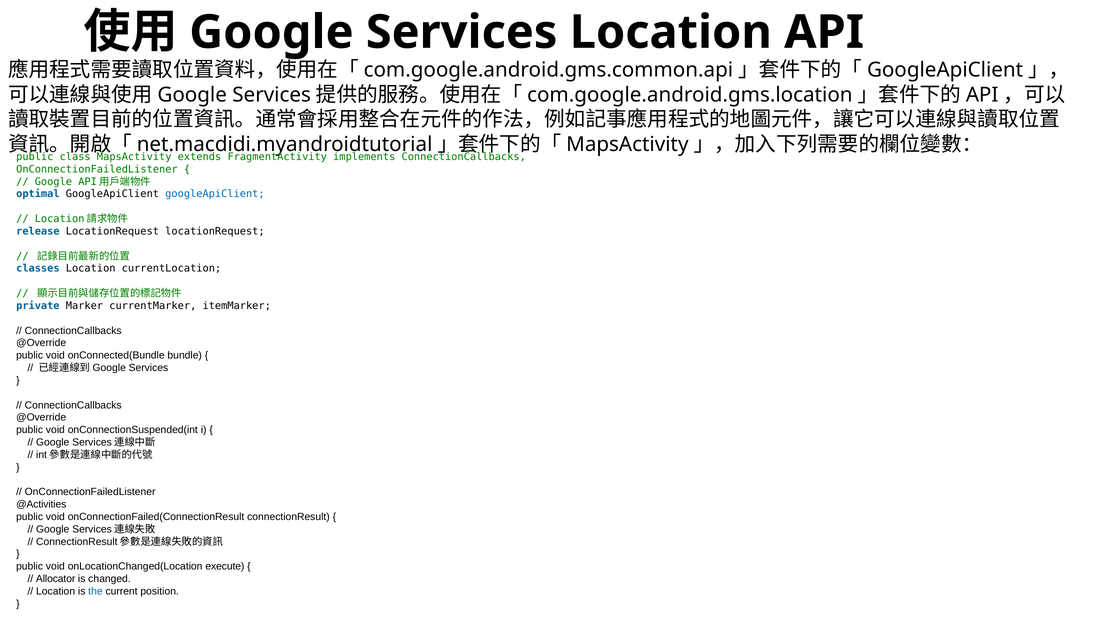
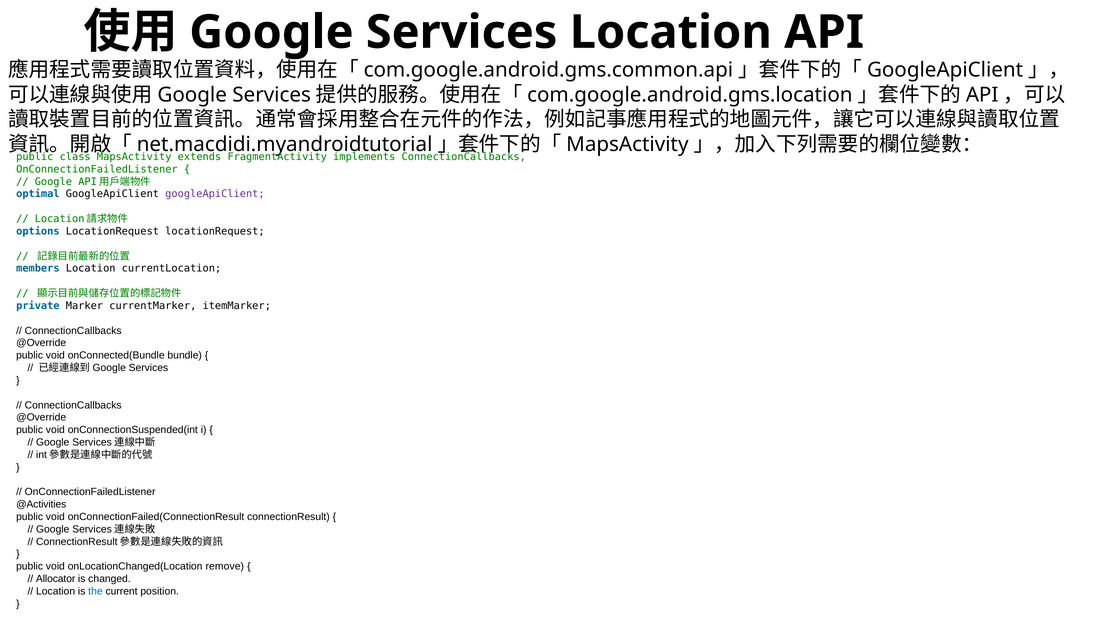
googleApiClient at (215, 194) colour: blue -> purple
release: release -> options
classes: classes -> members
execute: execute -> remove
